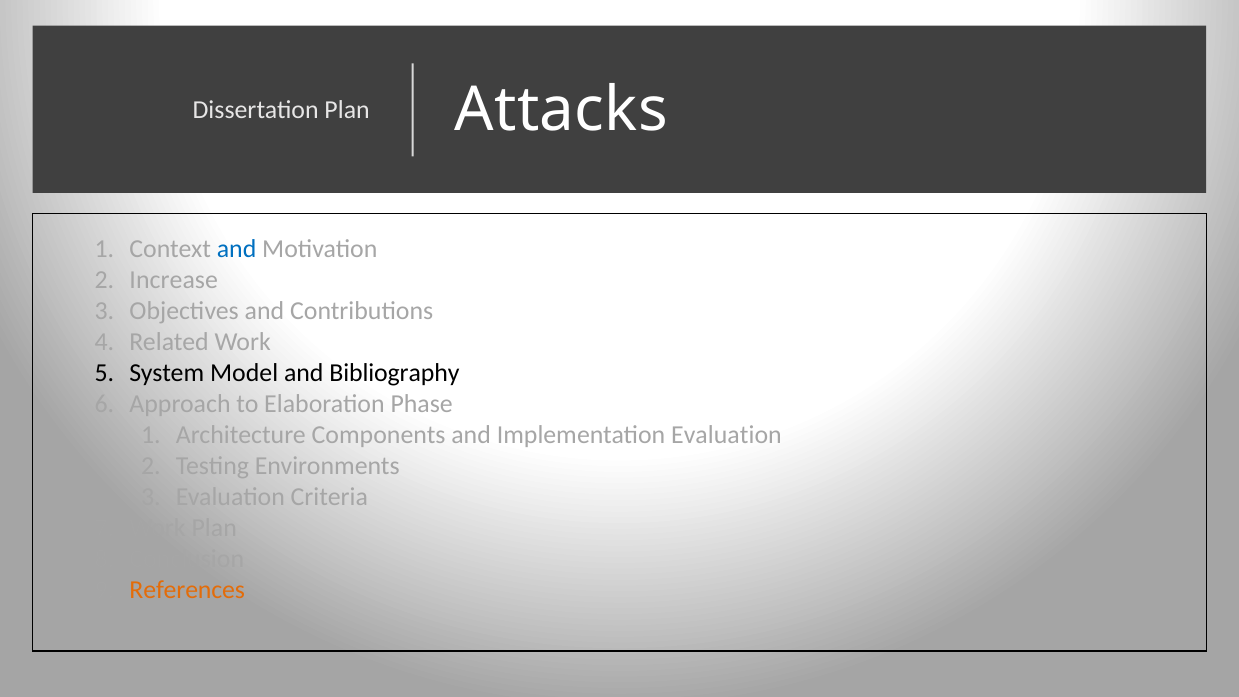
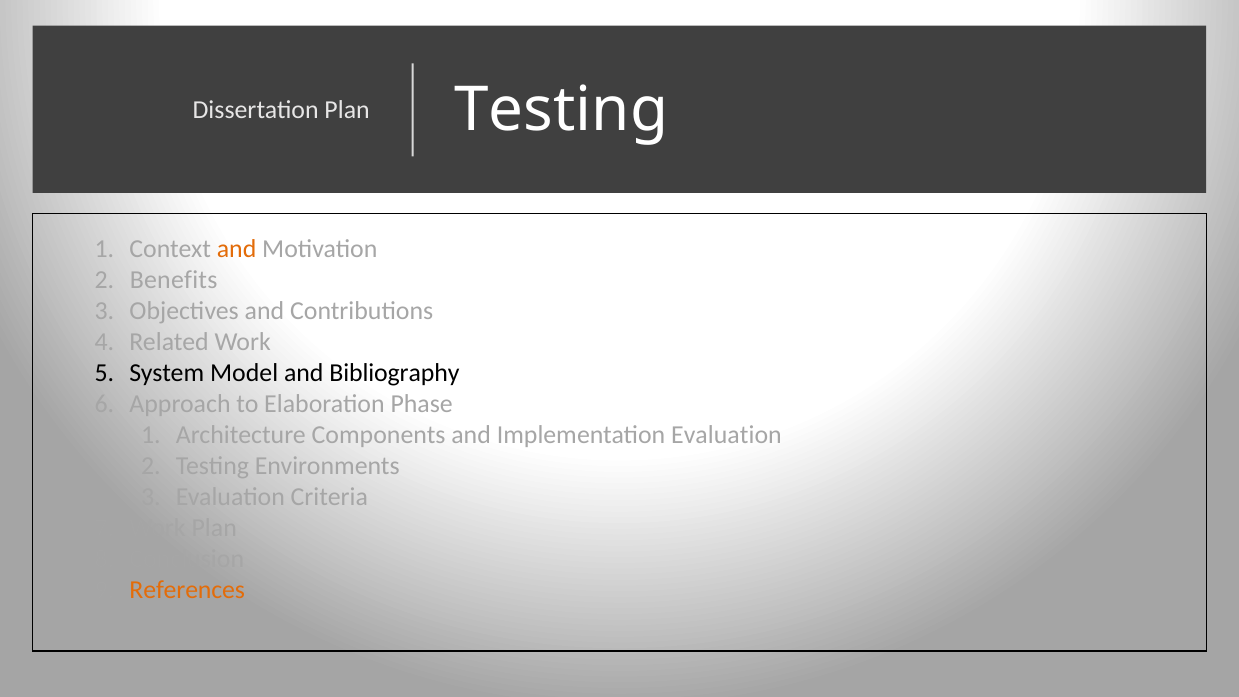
Attacks at (561, 110): Attacks -> Testing
and at (237, 249) colour: blue -> orange
Increase: Increase -> Benefits
